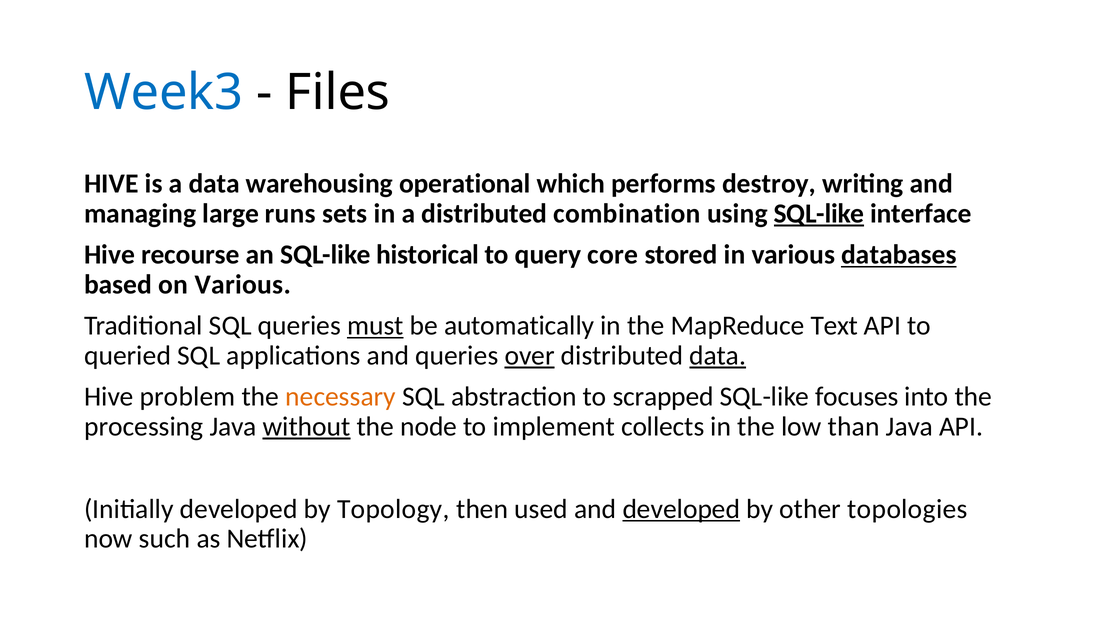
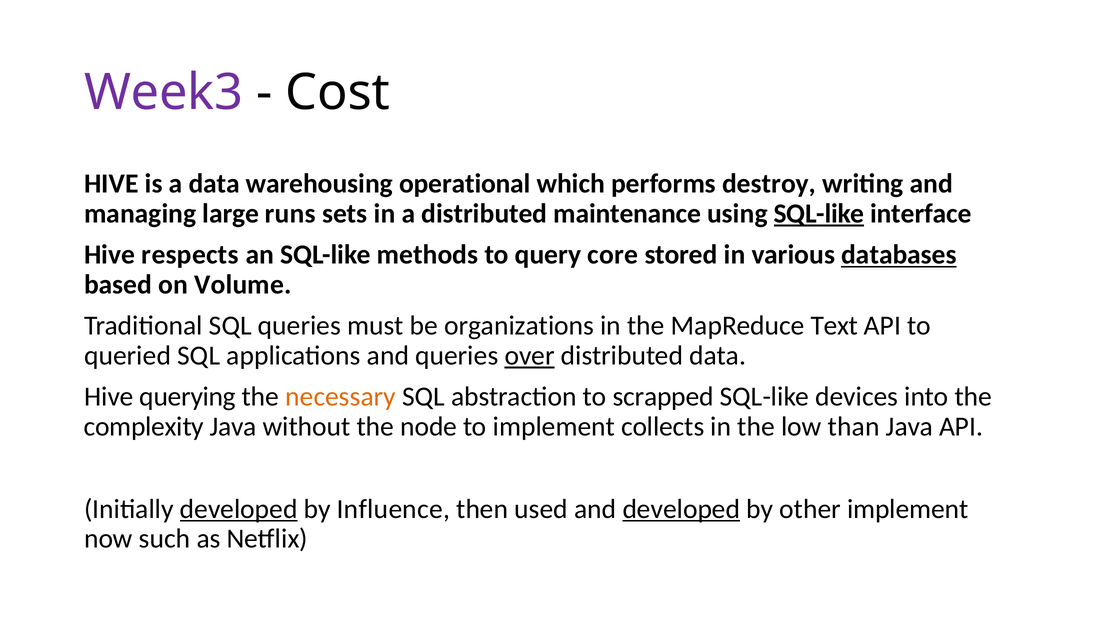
Week3 colour: blue -> purple
Files: Files -> Cost
combination: combination -> maintenance
recourse: recourse -> respects
historical: historical -> methods
on Various: Various -> Volume
must underline: present -> none
automatically: automatically -> organizations
data at (718, 356) underline: present -> none
problem: problem -> querying
focuses: focuses -> devices
processing: processing -> complexity
without underline: present -> none
developed at (239, 509) underline: none -> present
Topology: Topology -> Influence
other topologies: topologies -> implement
